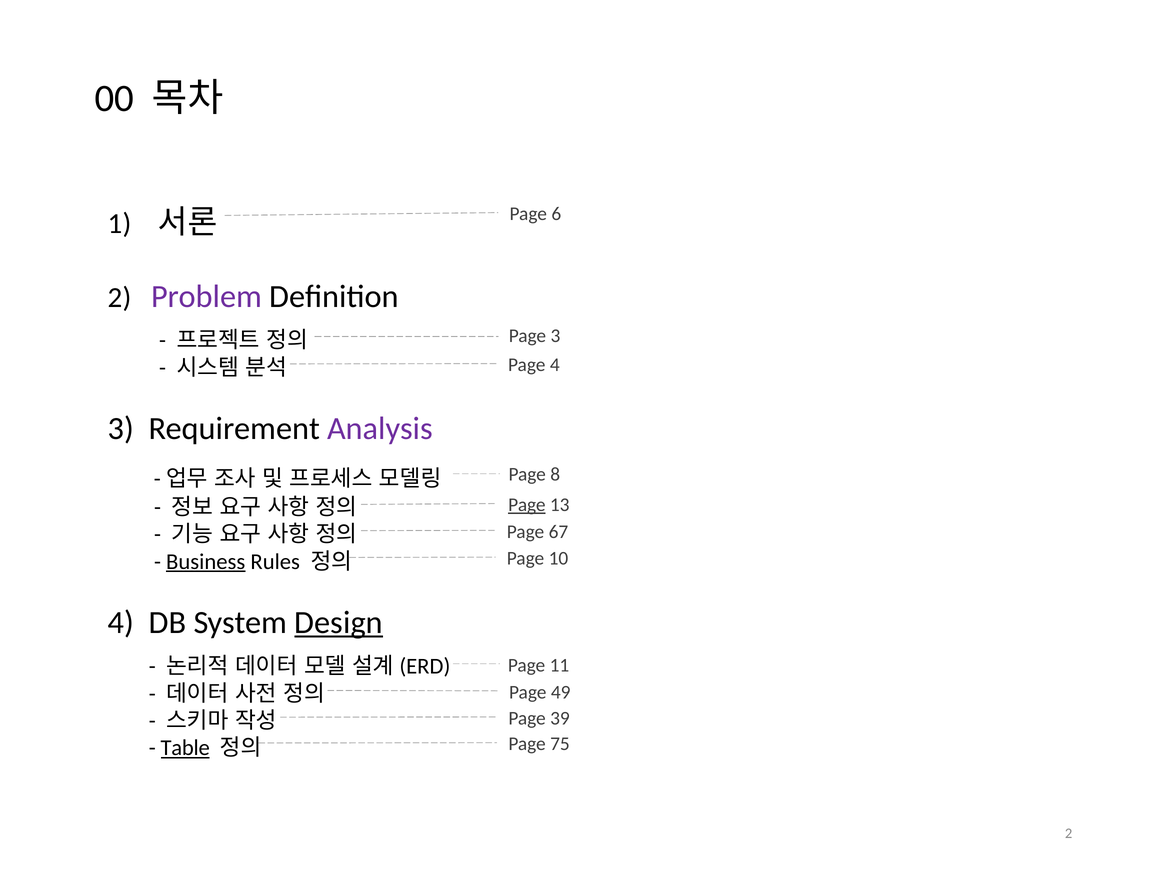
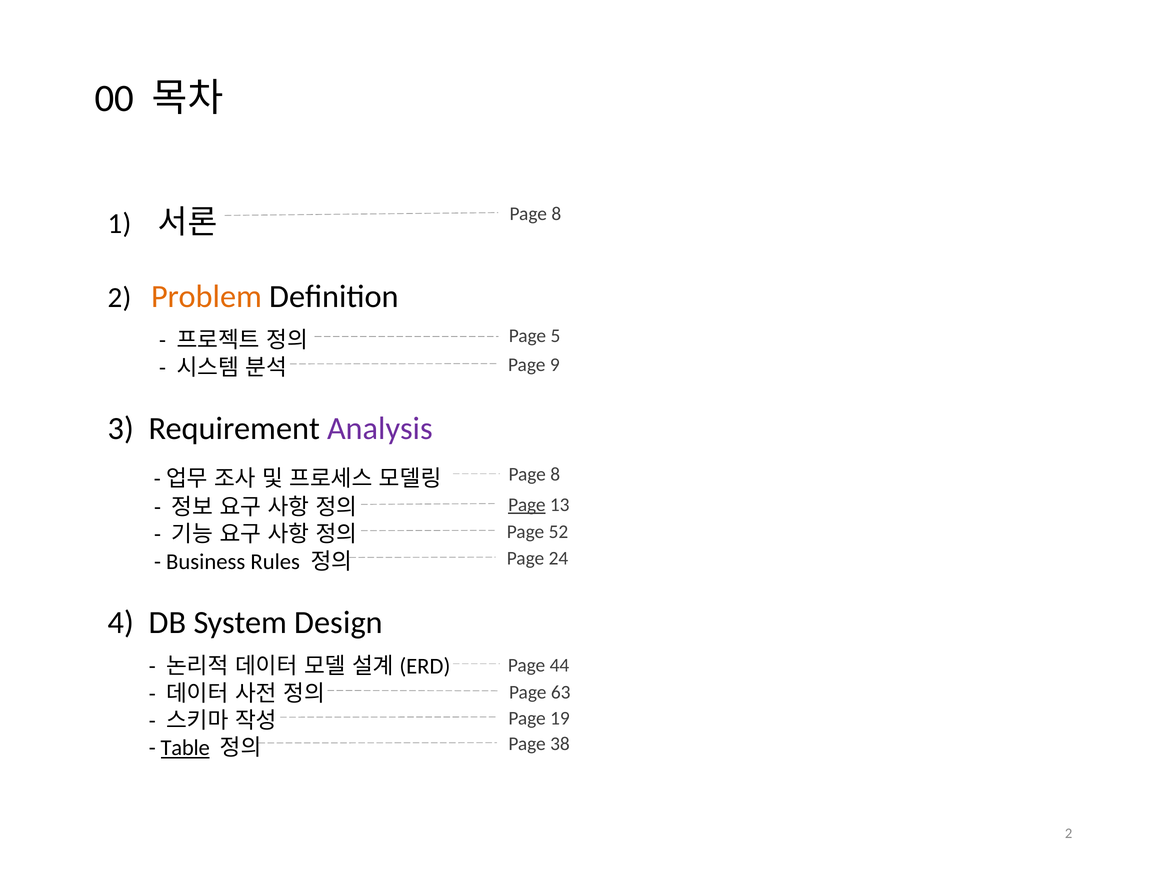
6 at (556, 214): 6 -> 8
Problem colour: purple -> orange
Page 3: 3 -> 5
Page 4: 4 -> 9
67: 67 -> 52
10: 10 -> 24
Business underline: present -> none
Design underline: present -> none
11: 11 -> 44
49: 49 -> 63
39: 39 -> 19
75: 75 -> 38
